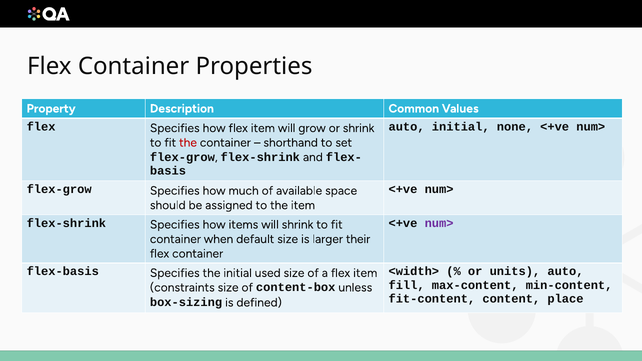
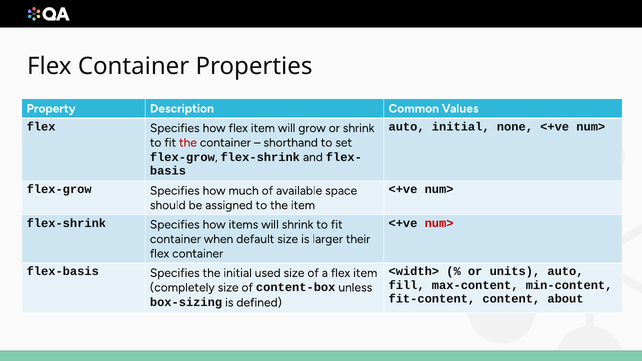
num> at (439, 223) colour: purple -> red
constraints: constraints -> completely
place: place -> about
